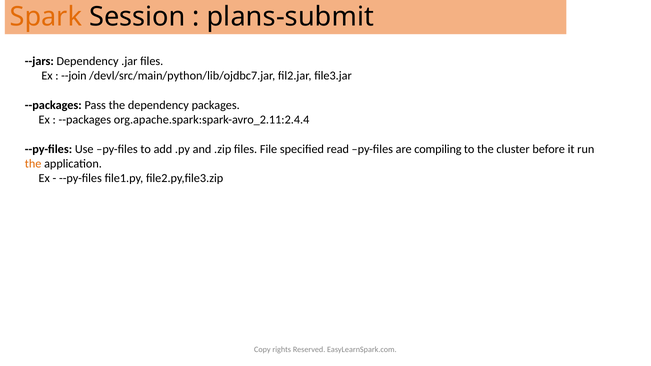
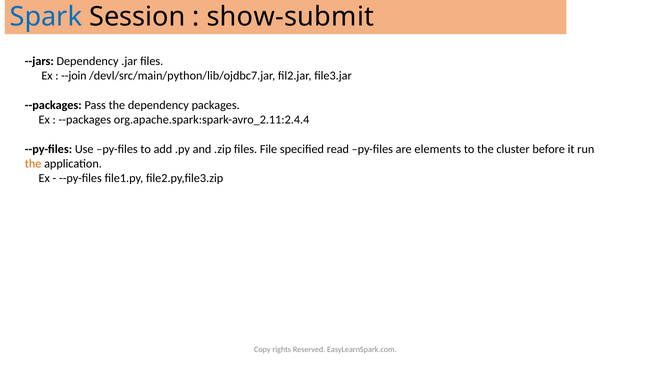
Spark colour: orange -> blue
plans-submit: plans-submit -> show-submit
compiling: compiling -> elements
